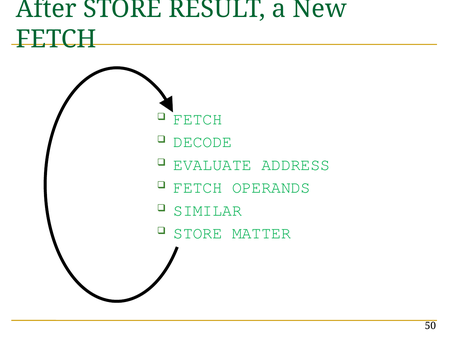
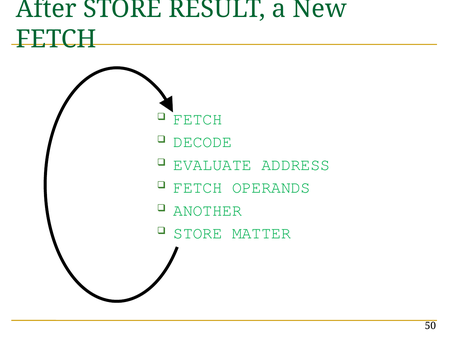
SIMILAR: SIMILAR -> ANOTHER
